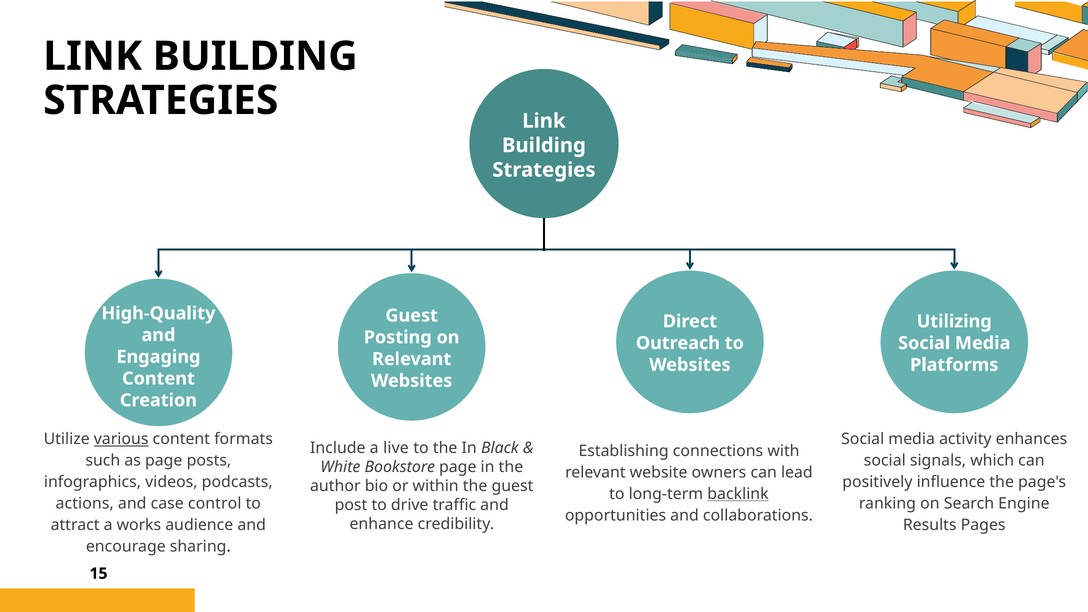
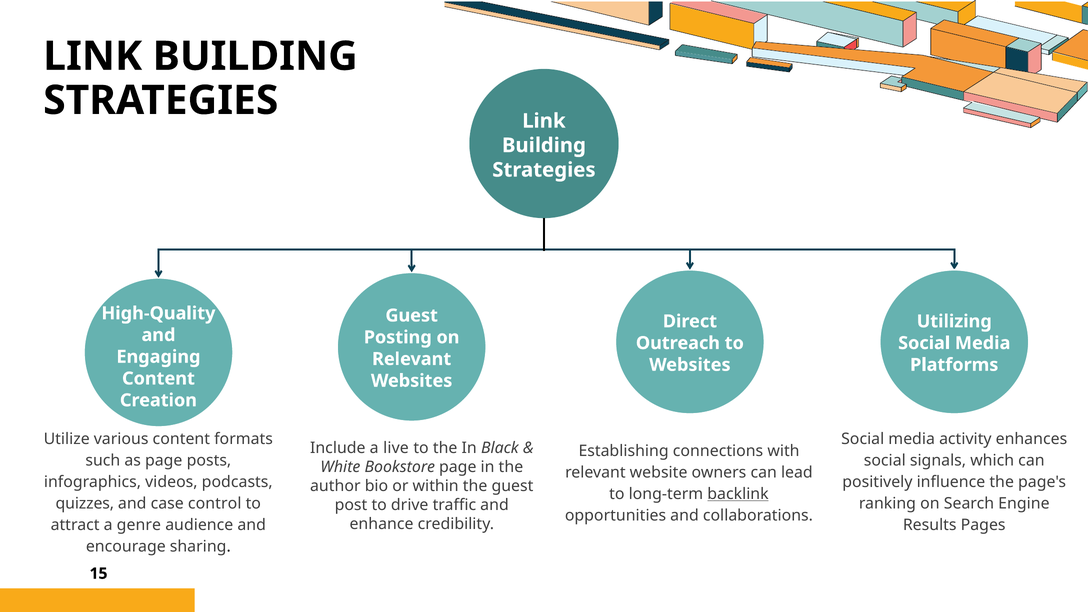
various underline: present -> none
actions: actions -> quizzes
works: works -> genre
